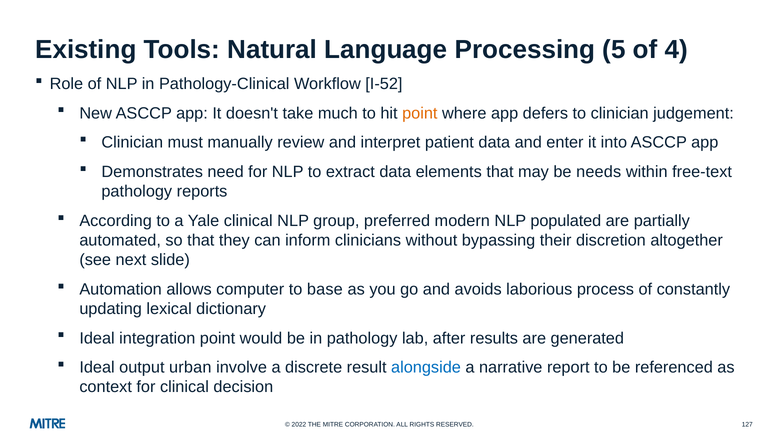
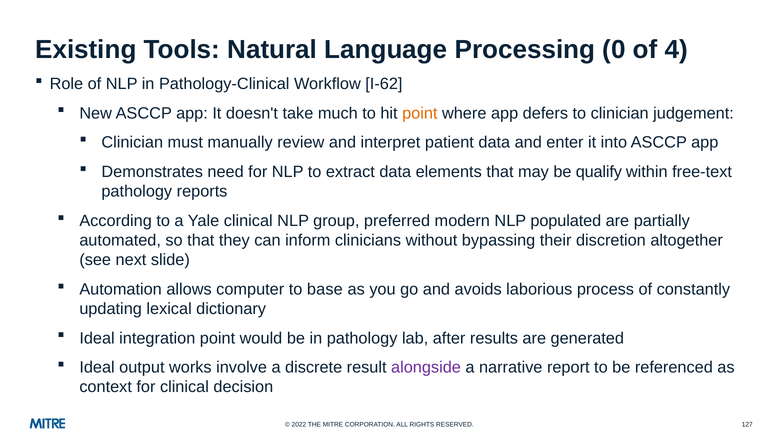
5: 5 -> 0
I-52: I-52 -> I-62
needs: needs -> qualify
urban: urban -> works
alongside colour: blue -> purple
